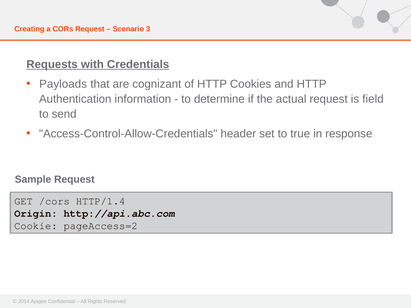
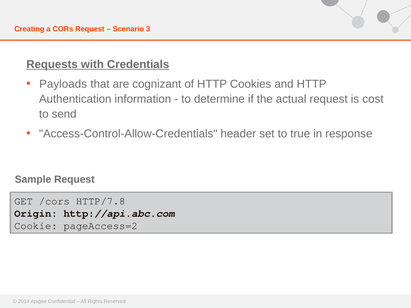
field: field -> cost
HTTP/1.4: HTTP/1.4 -> HTTP/7.8
